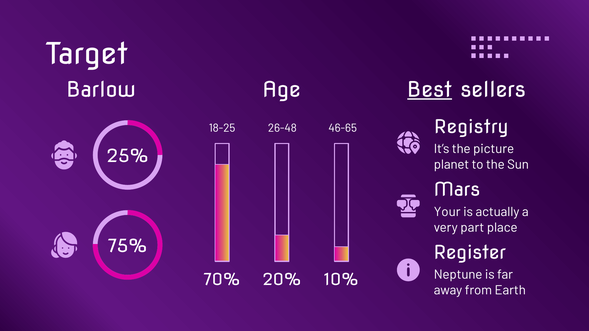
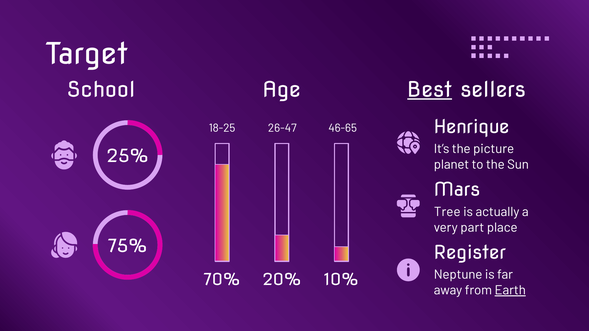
Barlow: Barlow -> School
Registry: Registry -> Henrique
26-48: 26-48 -> 26-47
Your: Your -> Tree
Earth underline: none -> present
